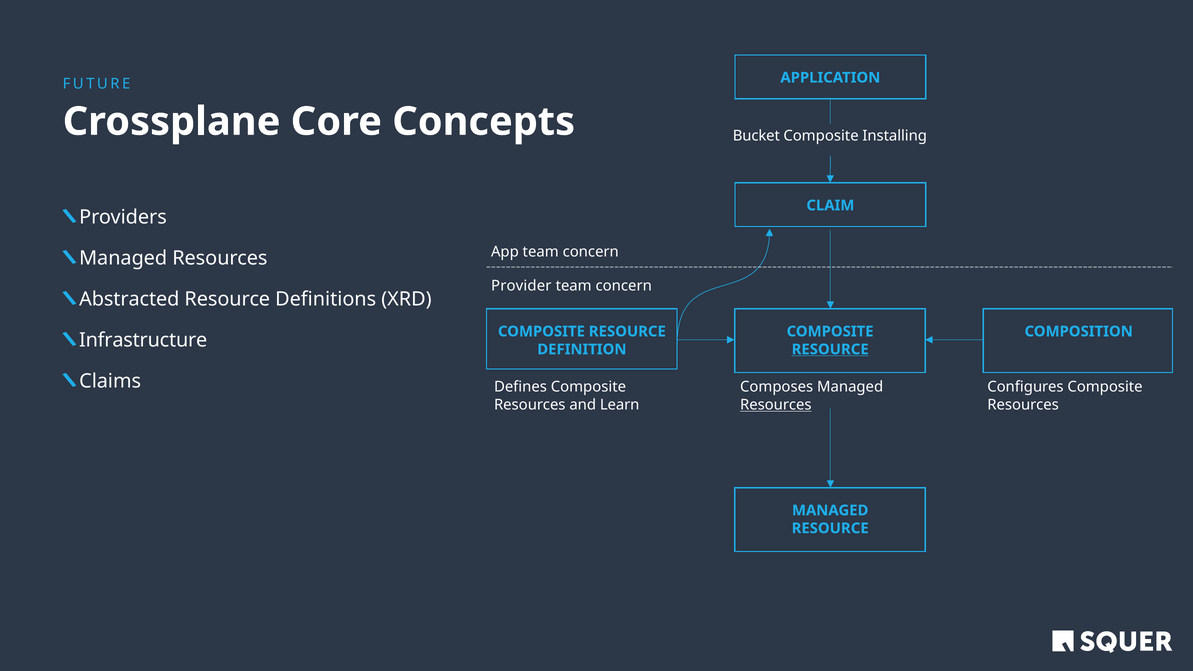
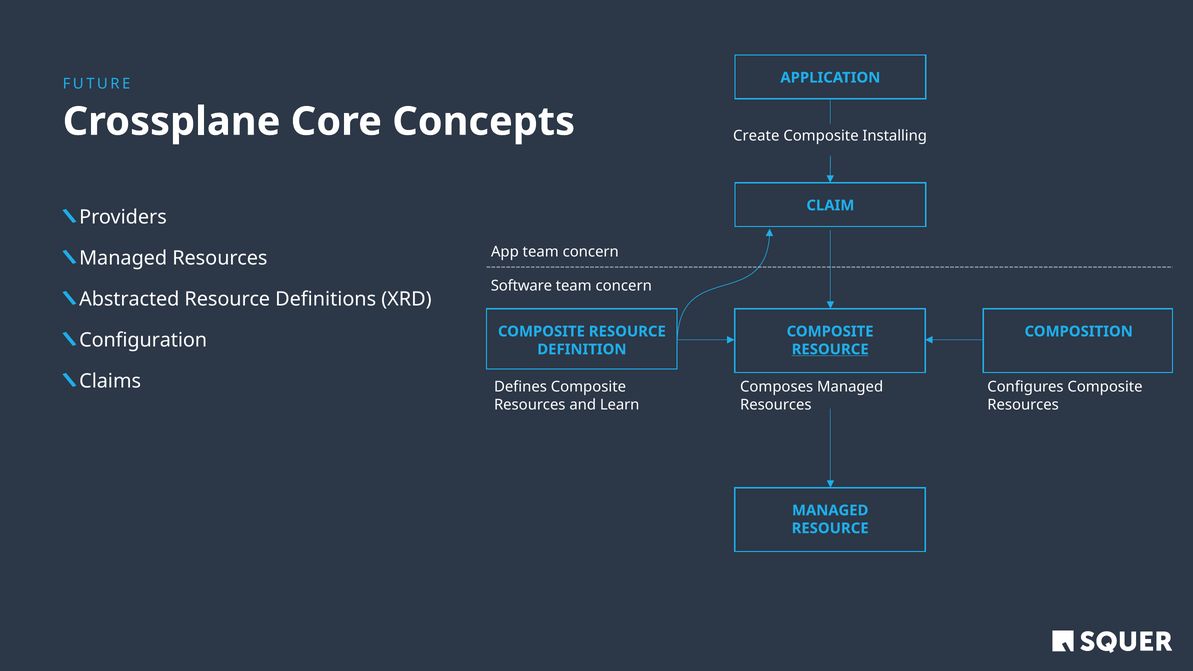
Bucket: Bucket -> Create
Provider: Provider -> Software
Infrastructure: Infrastructure -> Configuration
Resources at (776, 405) underline: present -> none
